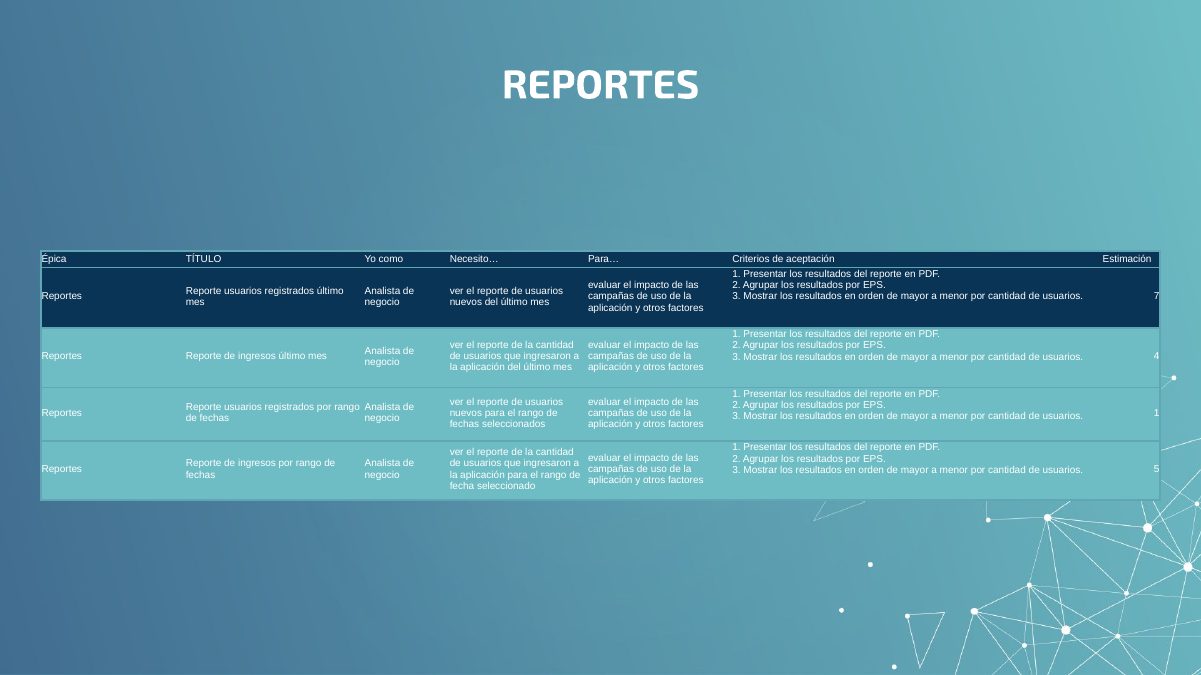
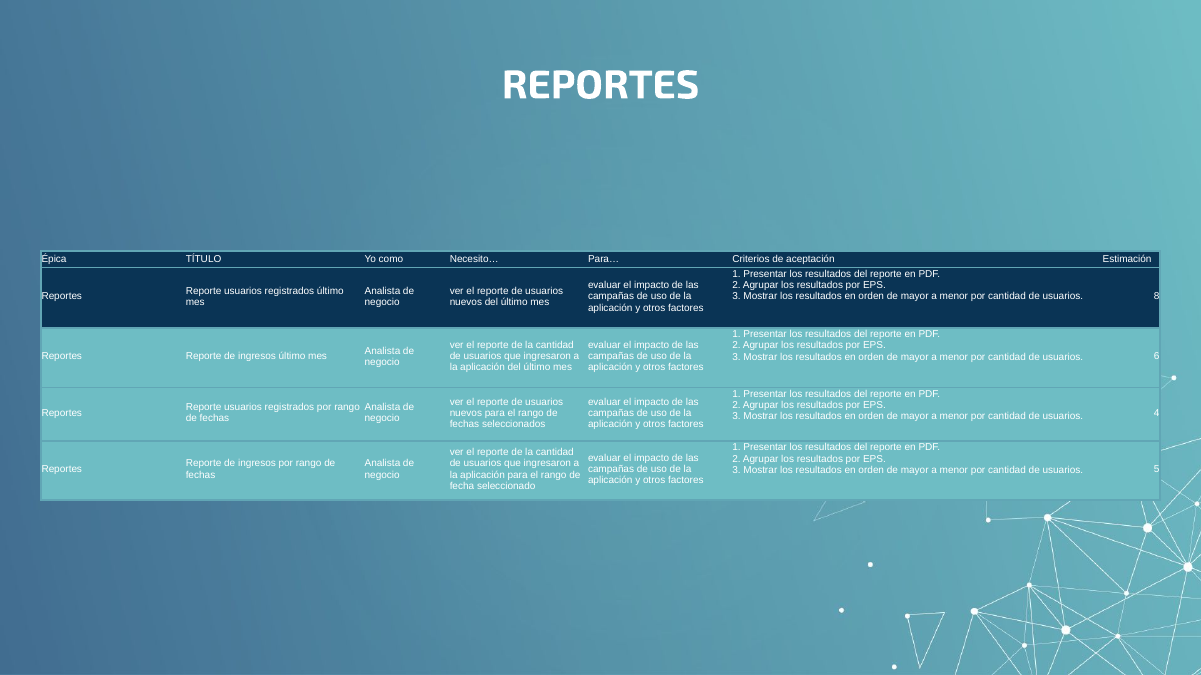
7: 7 -> 8
4: 4 -> 6
usuarios 1: 1 -> 4
